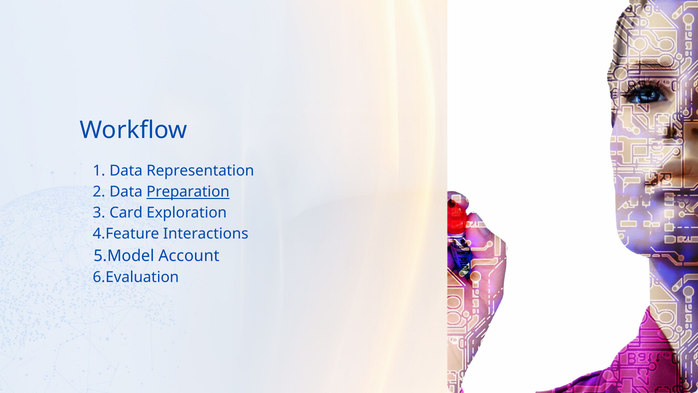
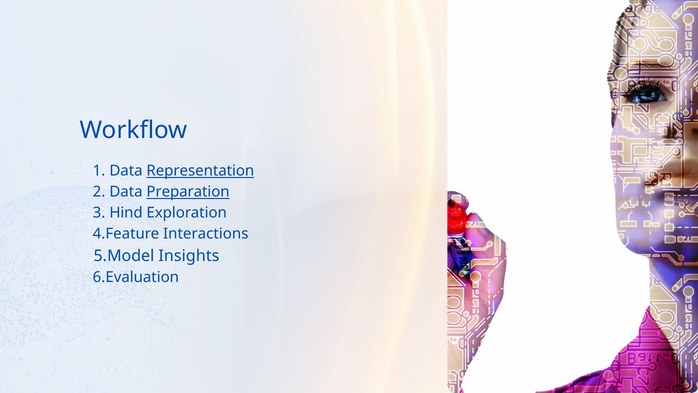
Representation underline: none -> present
Card: Card -> Hind
Account: Account -> Insights
